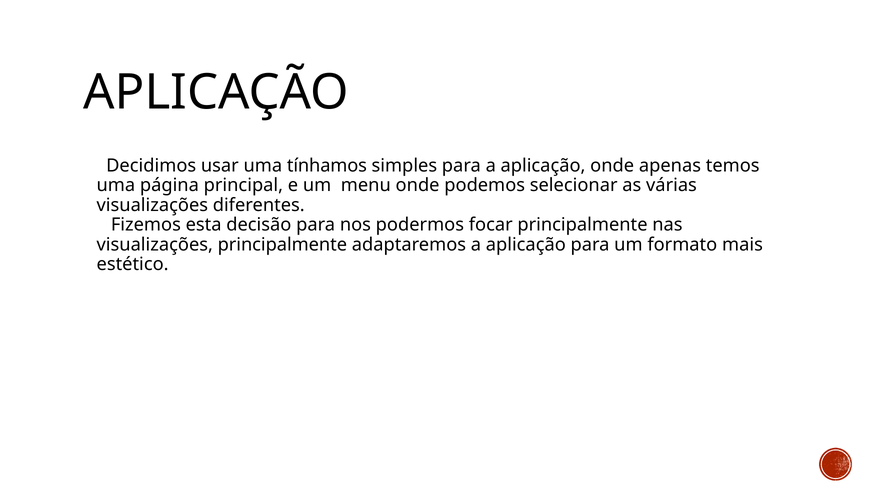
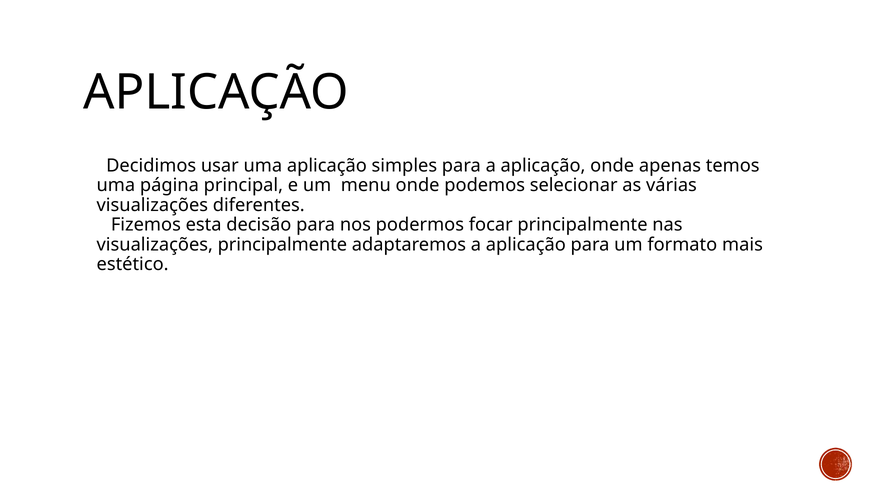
uma tínhamos: tínhamos -> aplicação
